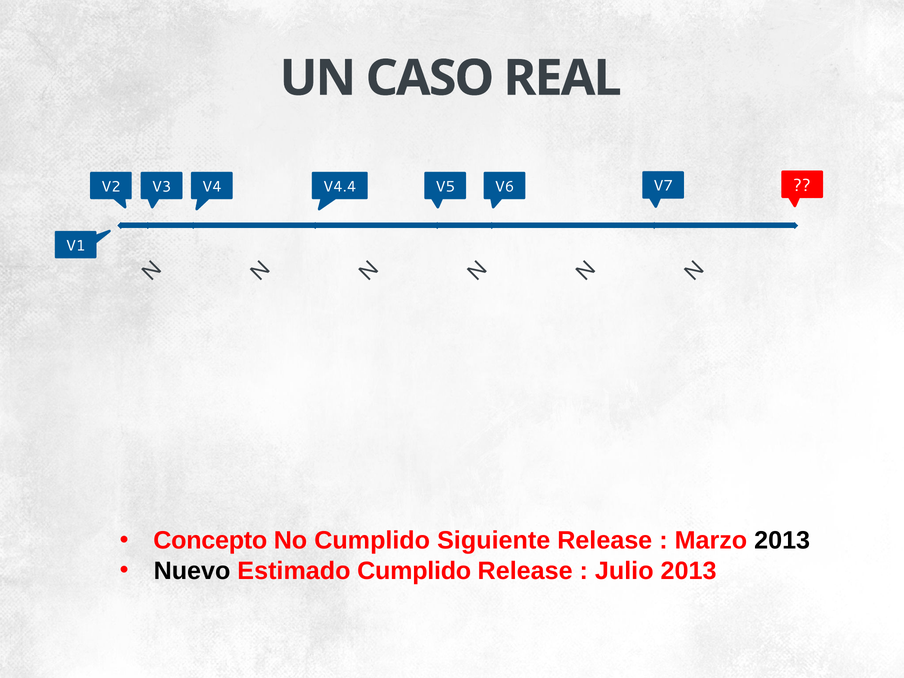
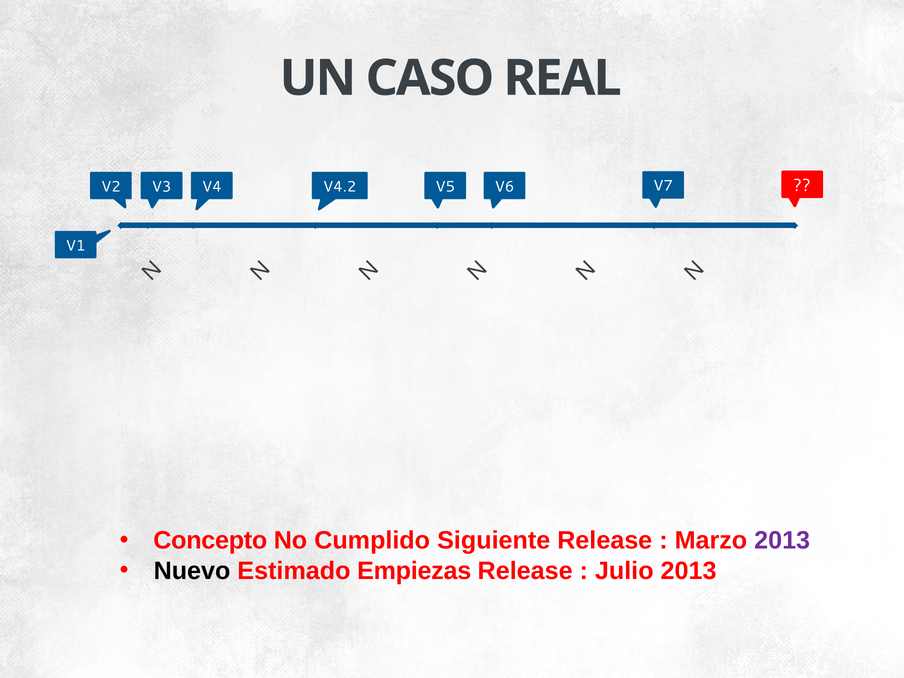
V4.4: V4.4 -> V4.2
2013 at (782, 541) colour: black -> purple
Estimado Cumplido: Cumplido -> Empiezas
